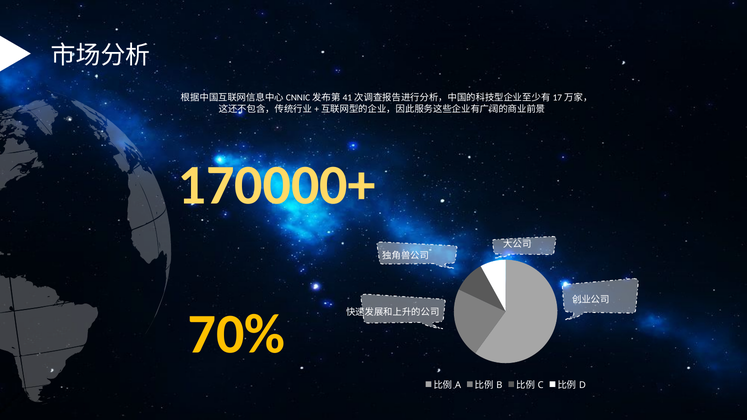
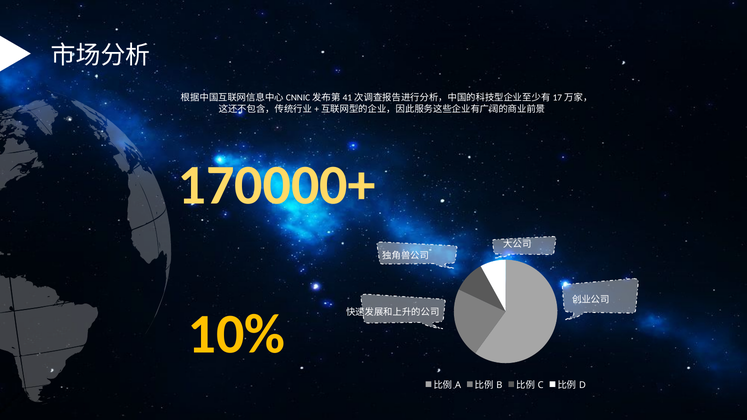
70%: 70% -> 10%
